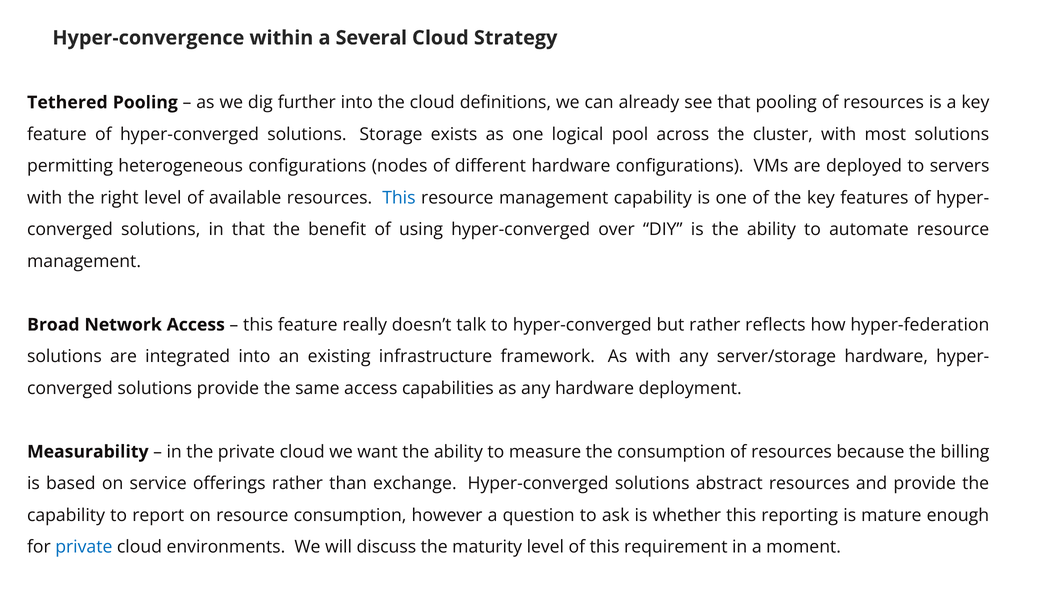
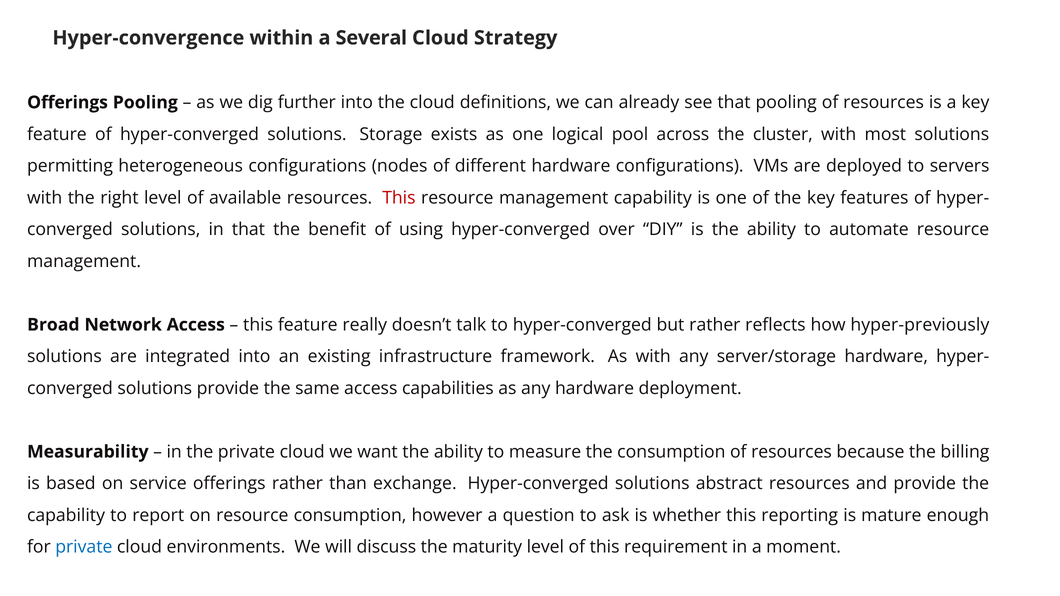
Tethered at (67, 103): Tethered -> Offerings
This at (399, 198) colour: blue -> red
hyper-federation: hyper-federation -> hyper-previously
